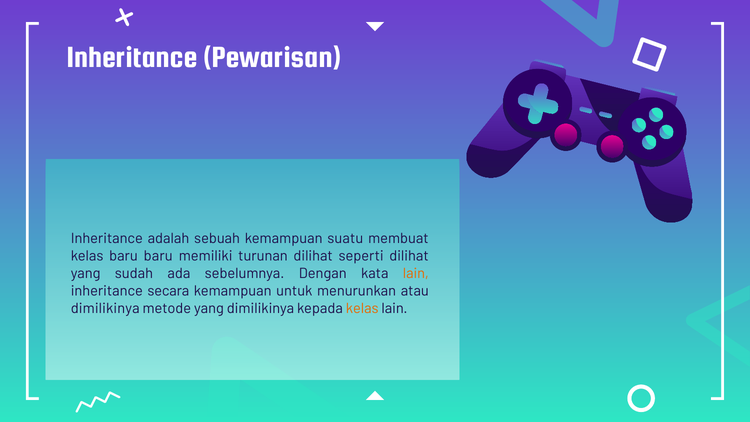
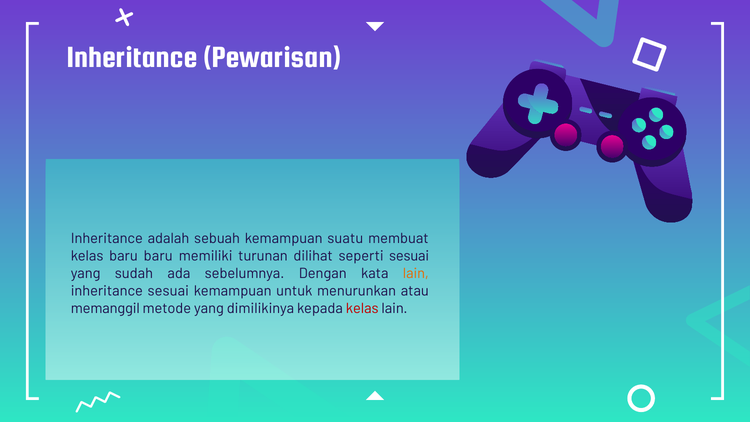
seperti dilihat: dilihat -> sesuai
inheritance secara: secara -> sesuai
dimilikinya at (105, 308): dimilikinya -> memanggil
kelas at (362, 308) colour: orange -> red
